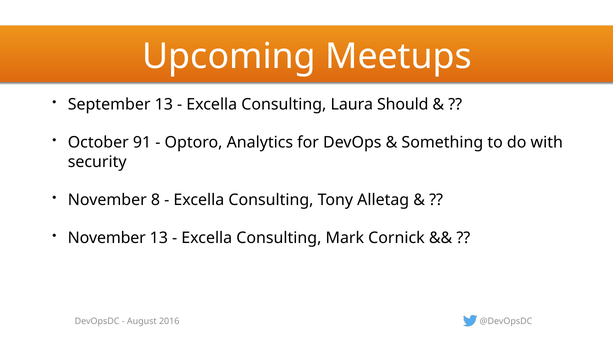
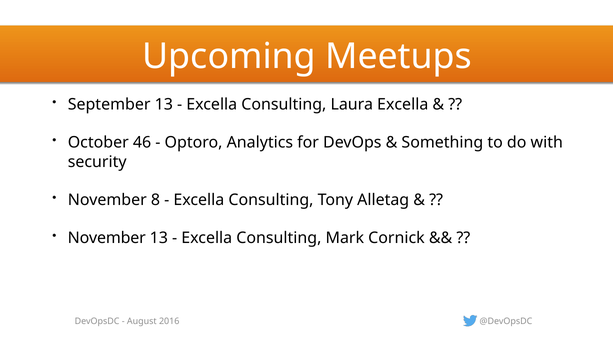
Laura Should: Should -> Excella
91: 91 -> 46
